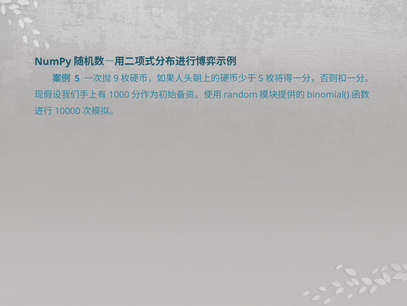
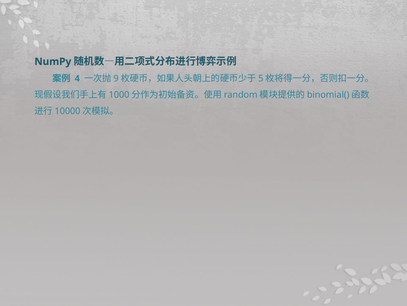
5: 5 -> 4
